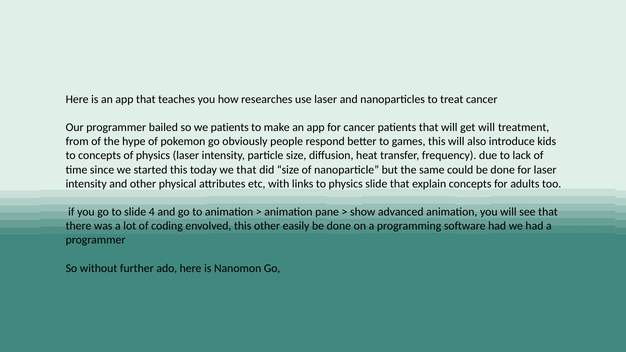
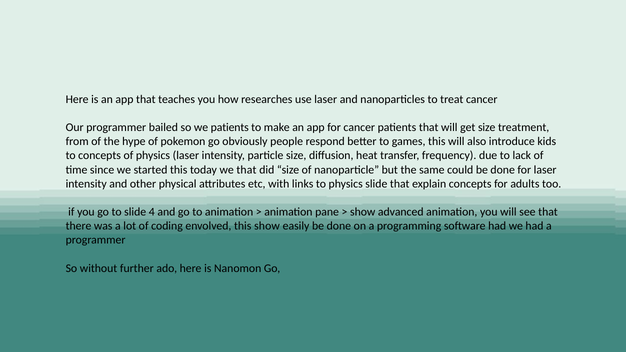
get will: will -> size
this other: other -> show
